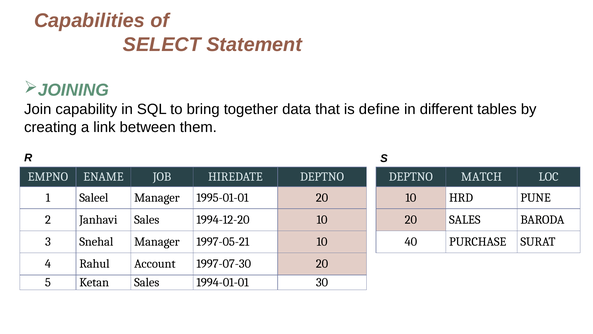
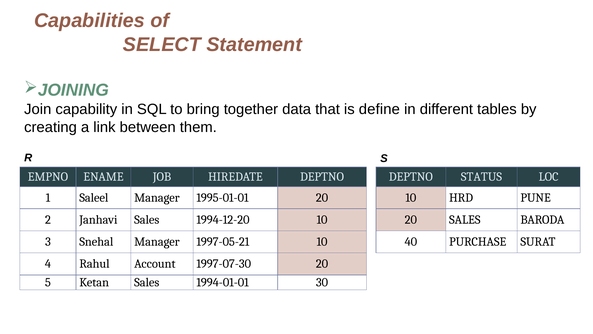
MATCH: MATCH -> STATUS
